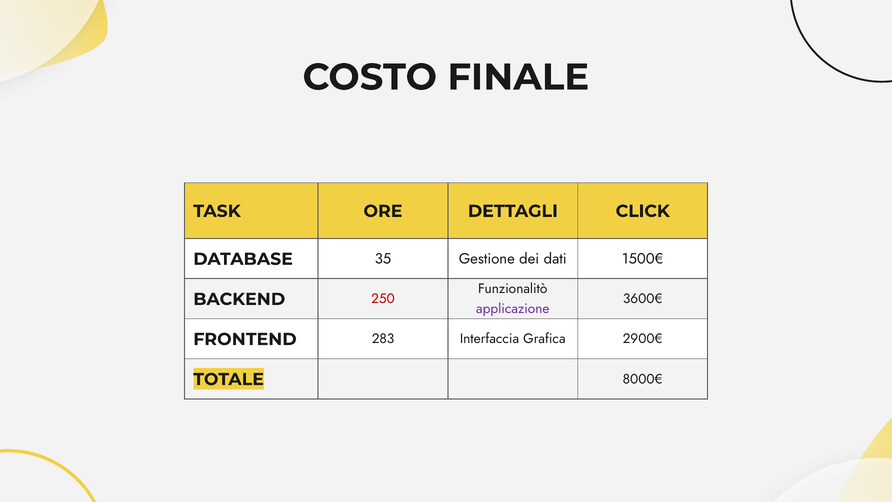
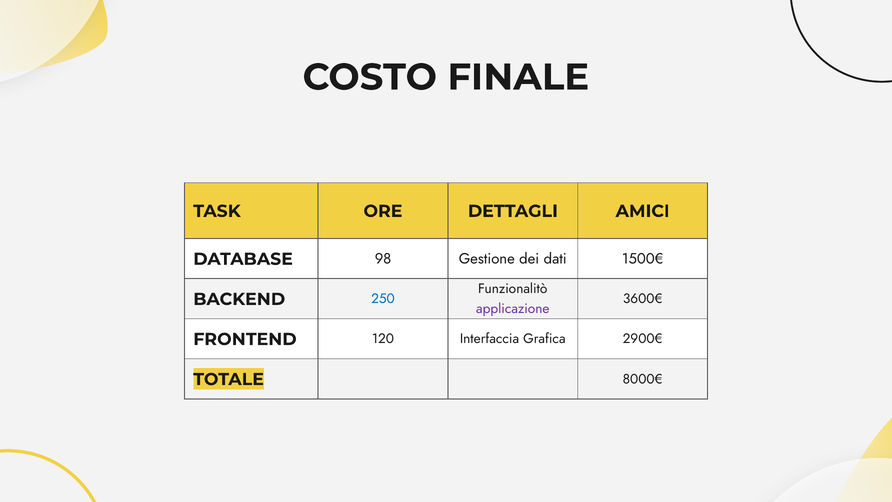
CLICK: CLICK -> AMICI
35: 35 -> 98
250 colour: red -> blue
283: 283 -> 120
